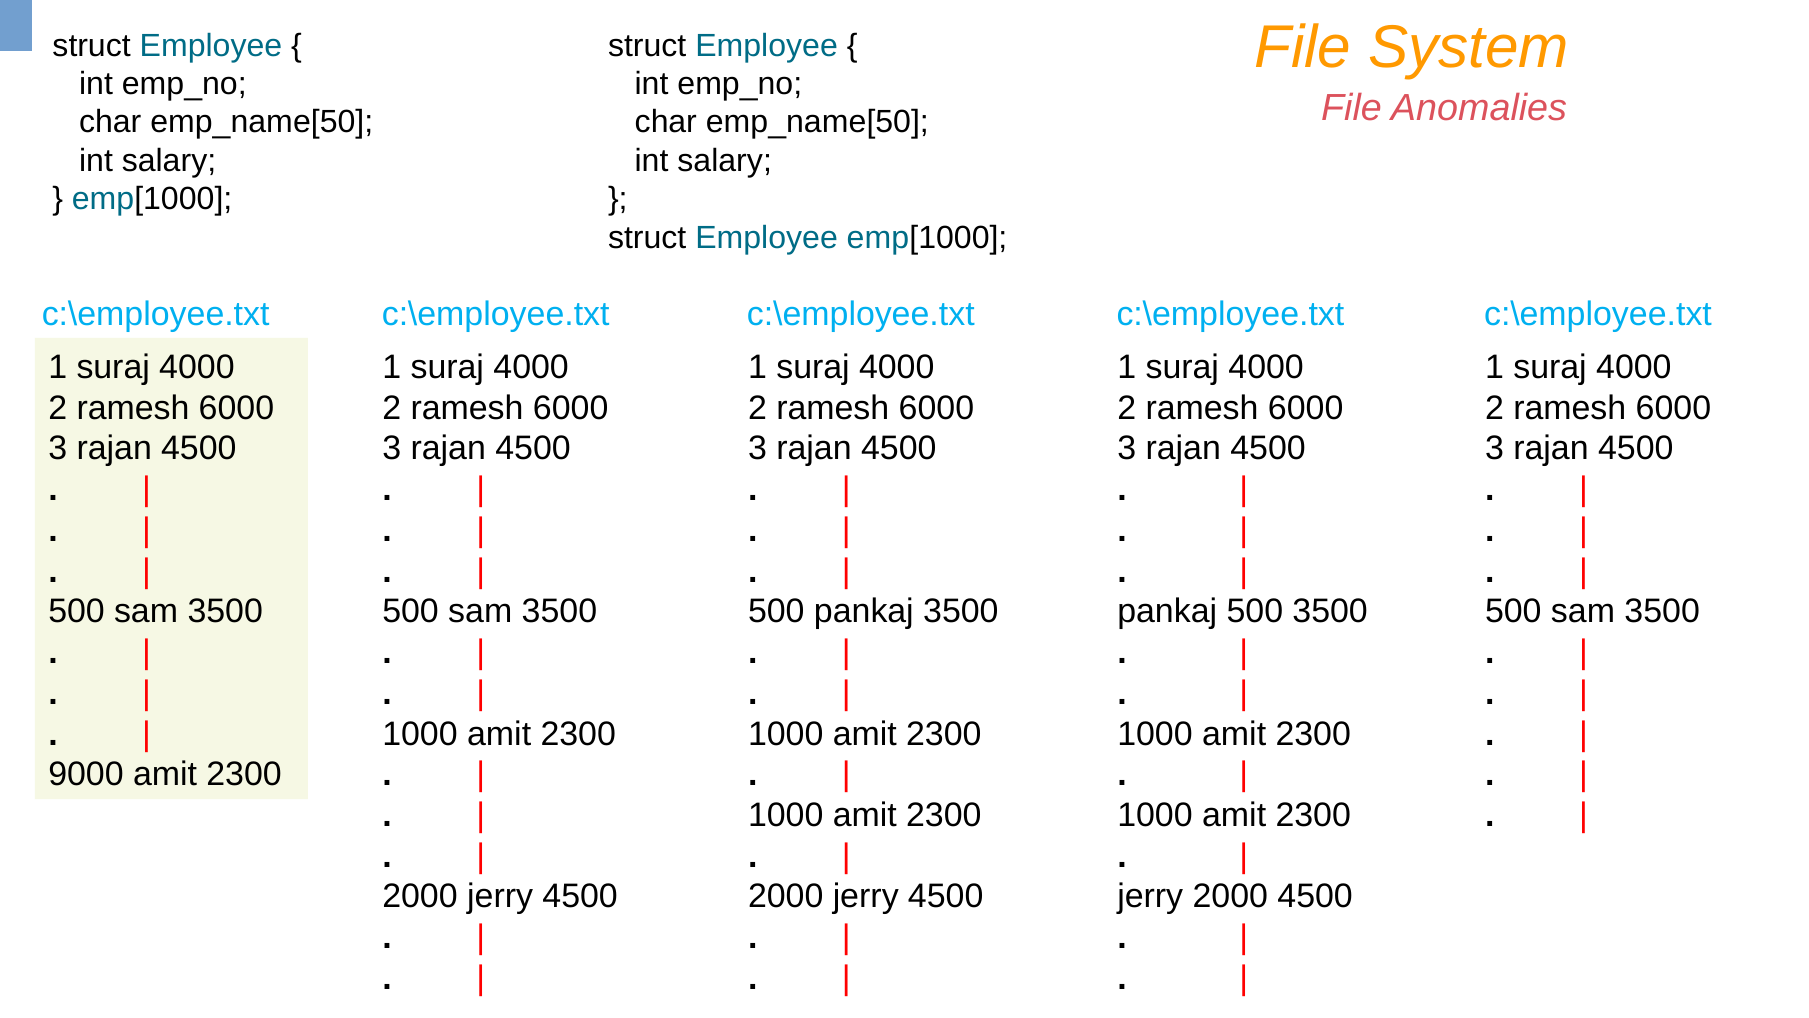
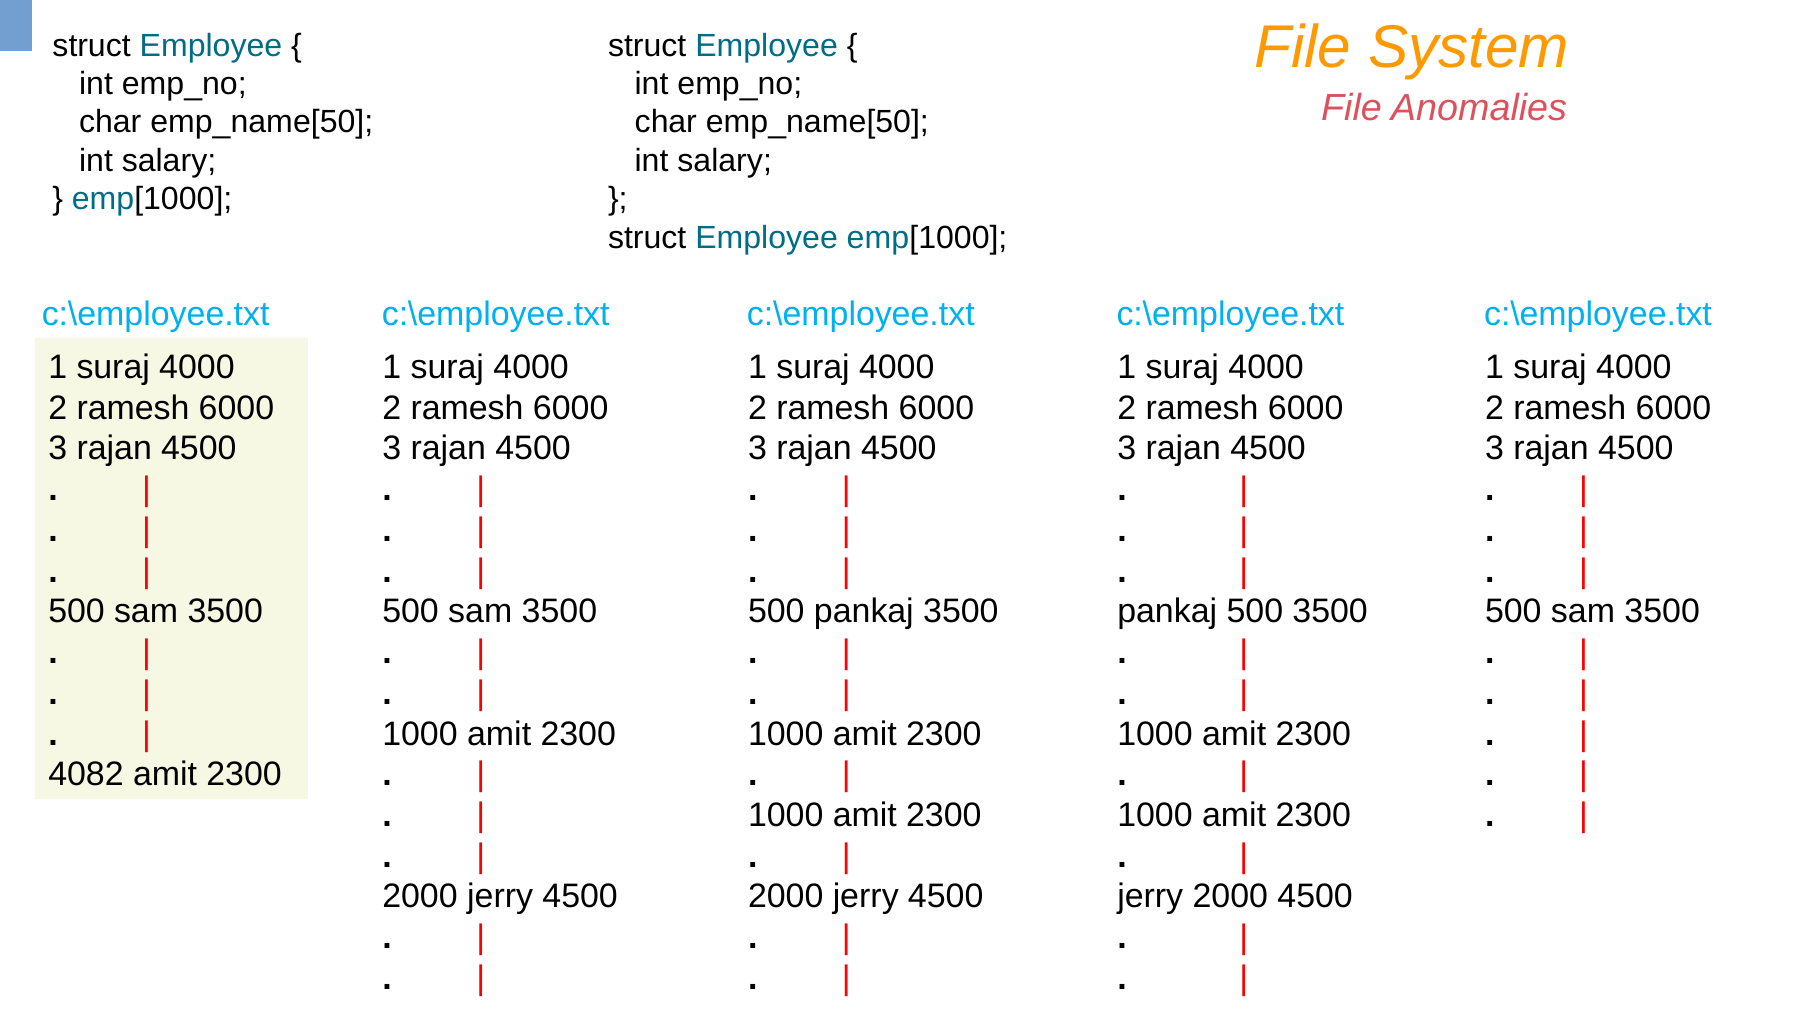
9000: 9000 -> 4082
